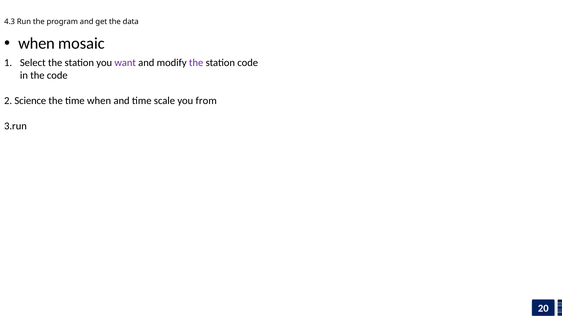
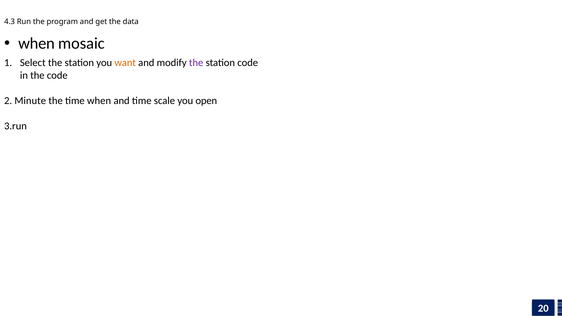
want colour: purple -> orange
Science: Science -> Minute
from: from -> open
